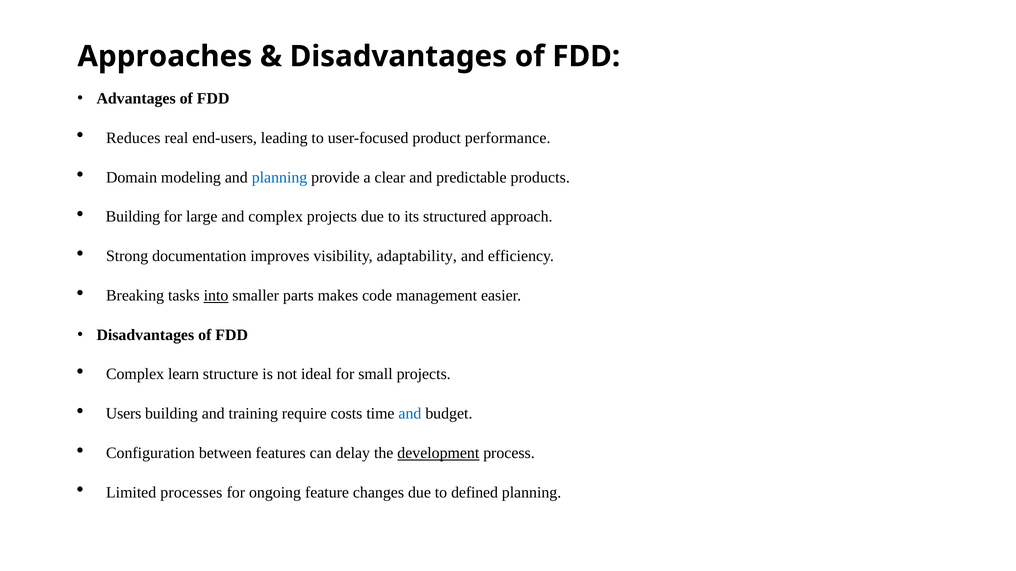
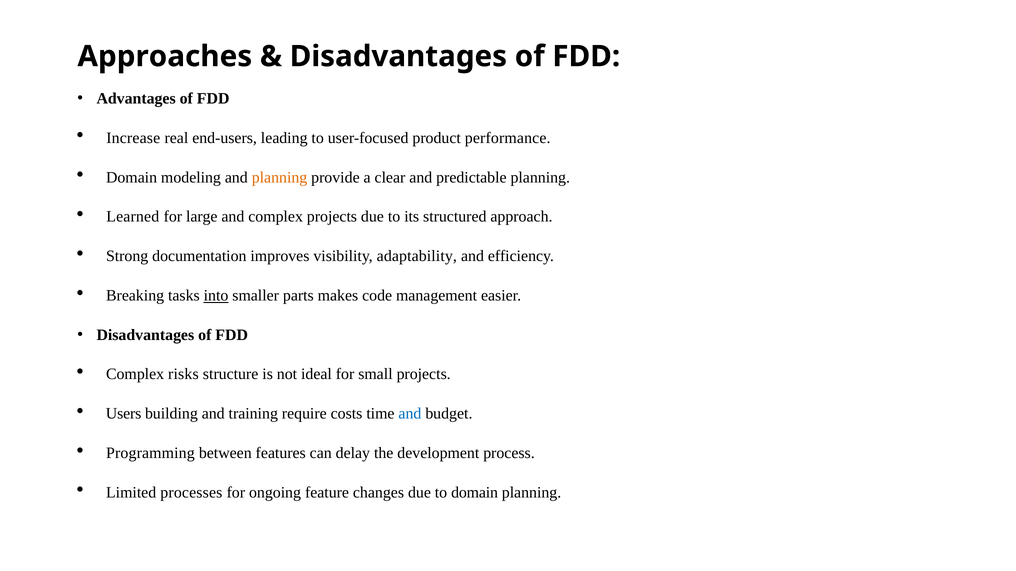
Reduces: Reduces -> Increase
planning at (280, 177) colour: blue -> orange
predictable products: products -> planning
Building at (133, 217): Building -> Learned
learn: learn -> risks
Configuration: Configuration -> Programming
development underline: present -> none
to defined: defined -> domain
